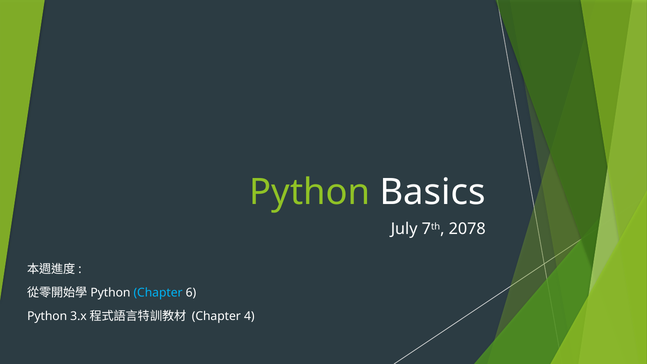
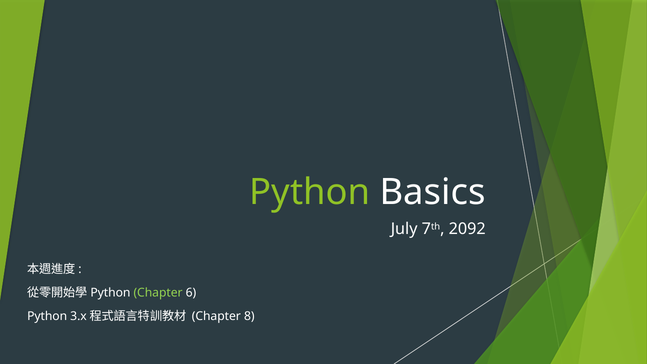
2078: 2078 -> 2092
Chapter at (158, 293) colour: light blue -> light green
4: 4 -> 8
